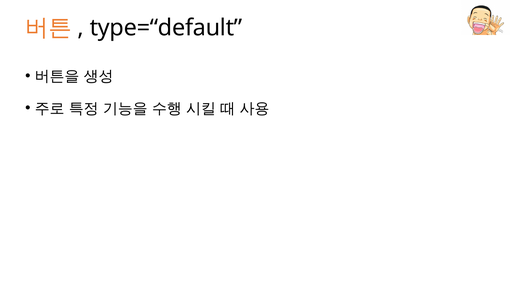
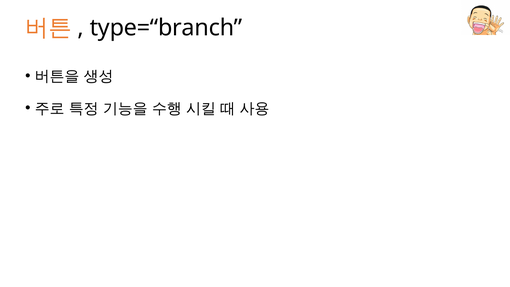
type=“default: type=“default -> type=“branch
